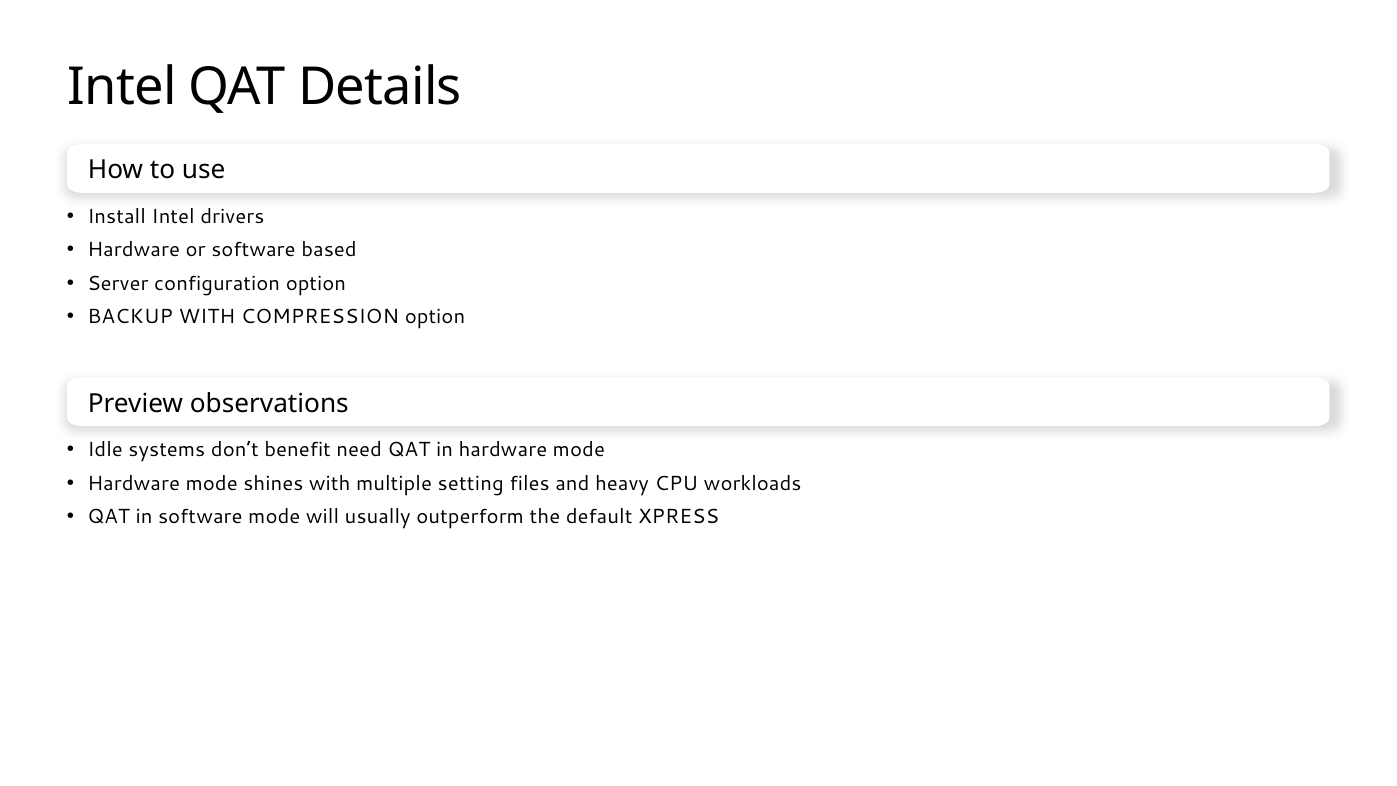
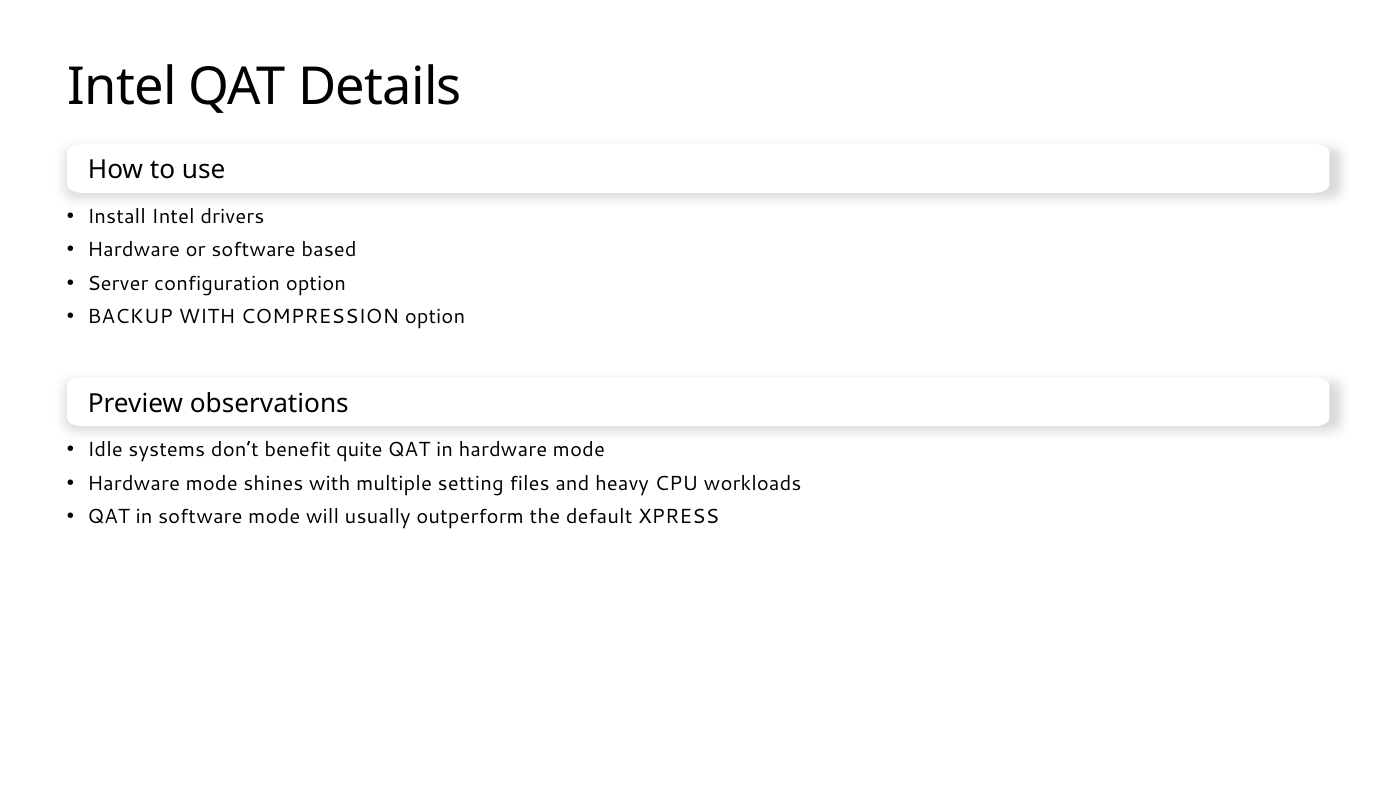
need: need -> quite
